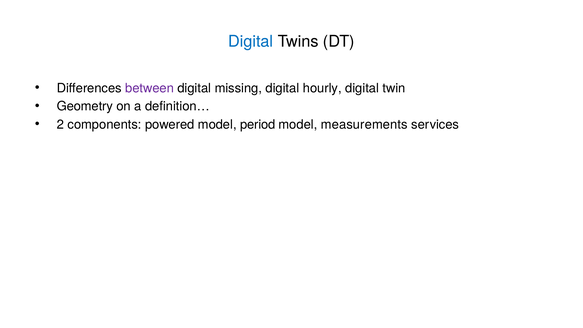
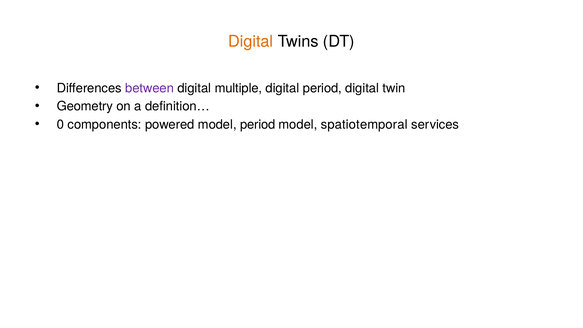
Digital at (251, 42) colour: blue -> orange
missing: missing -> multiple
digital hourly: hourly -> period
2: 2 -> 0
measurements: measurements -> spatiotemporal
